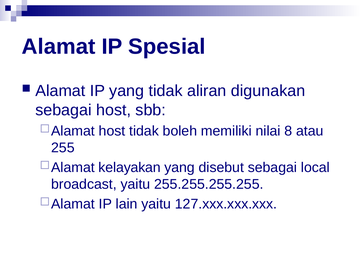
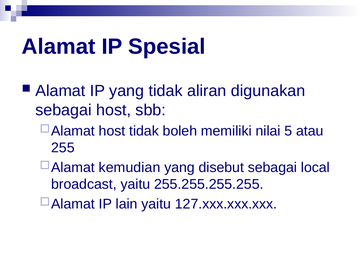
8: 8 -> 5
kelayakan: kelayakan -> kemudian
